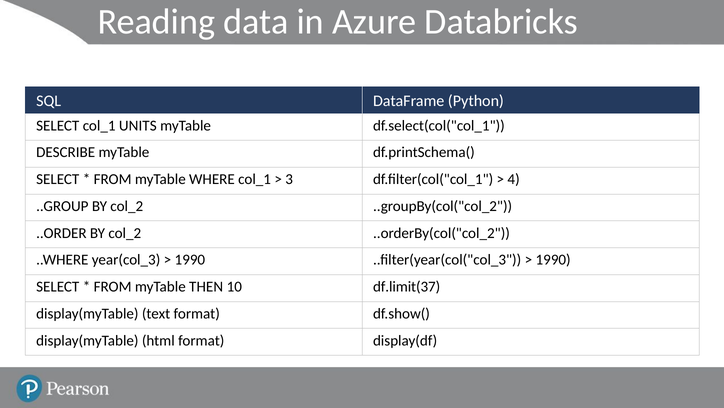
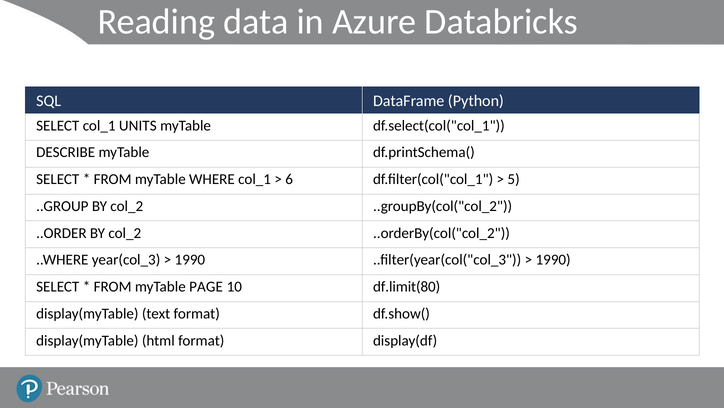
3: 3 -> 6
4: 4 -> 5
THEN: THEN -> PAGE
df.limit(37: df.limit(37 -> df.limit(80
